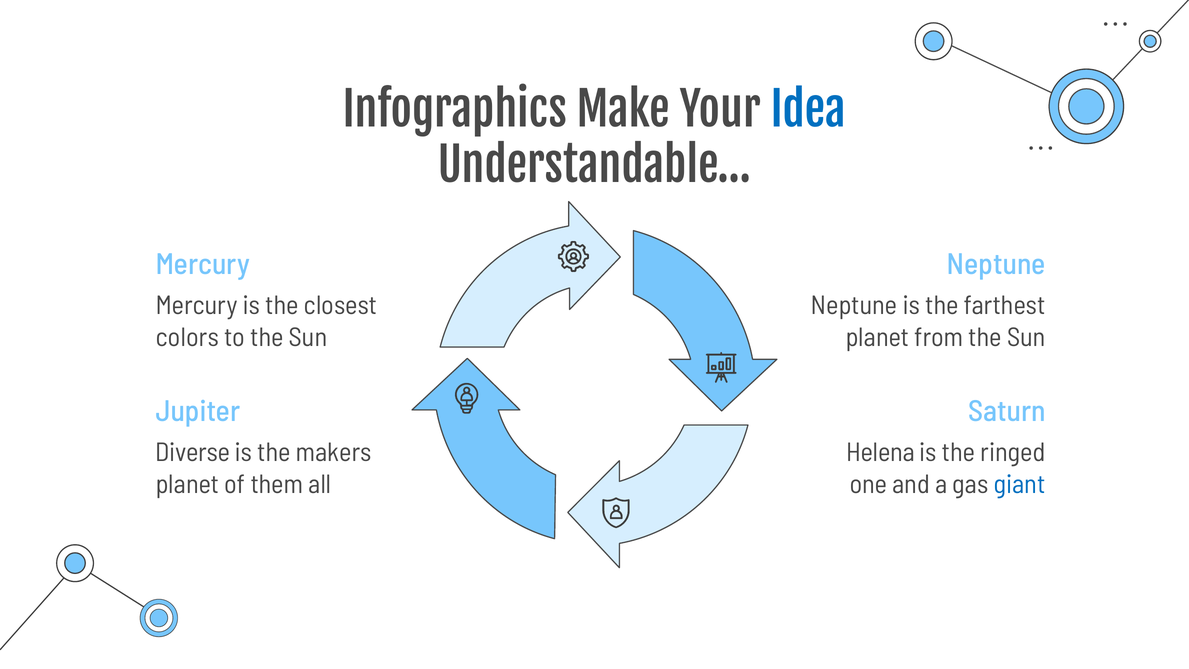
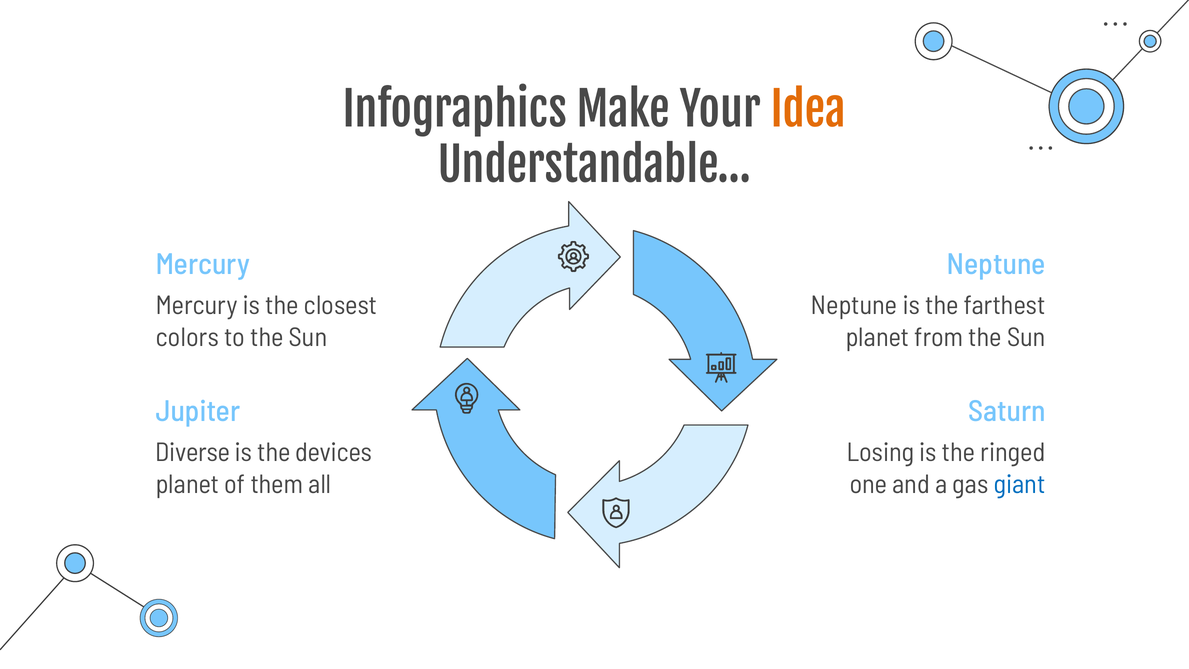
Idea colour: blue -> orange
makers: makers -> devices
Helena: Helena -> Losing
